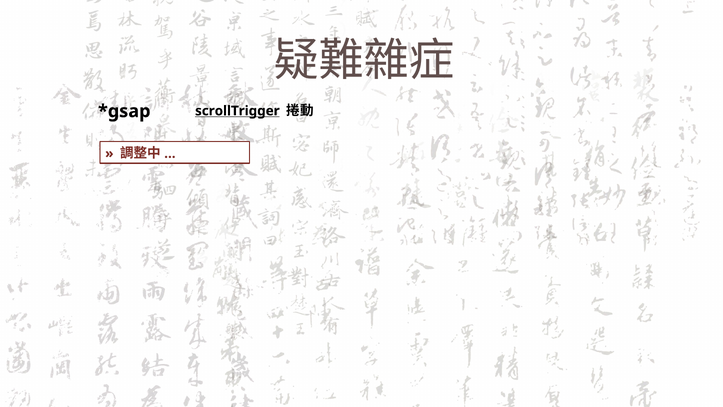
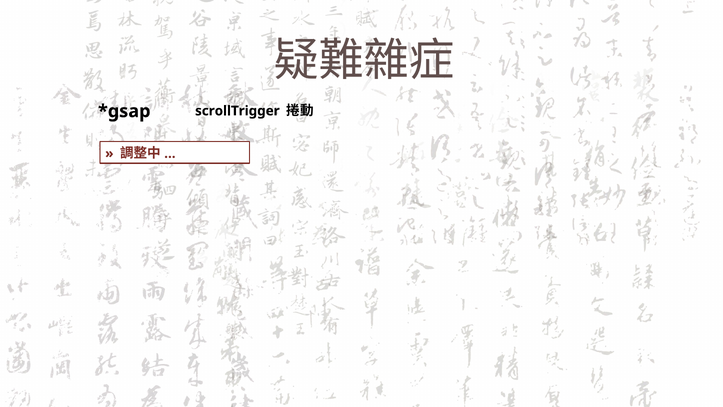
scrollTrigger underline: present -> none
